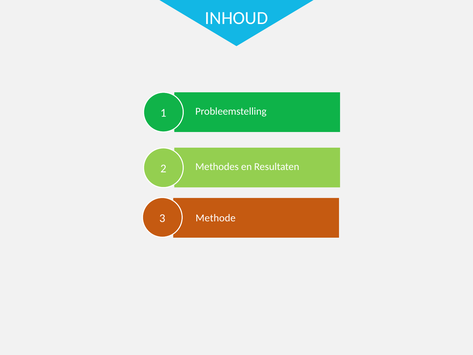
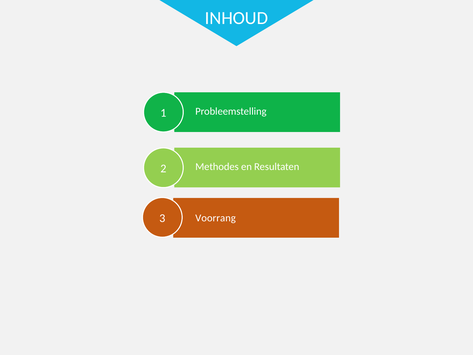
Methode: Methode -> Voorrang
